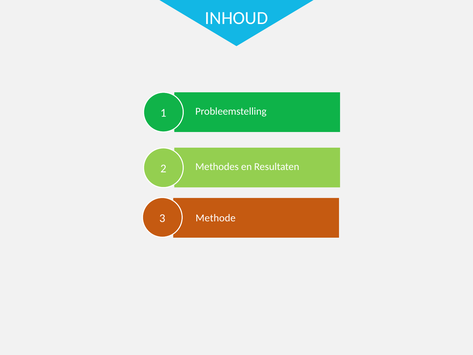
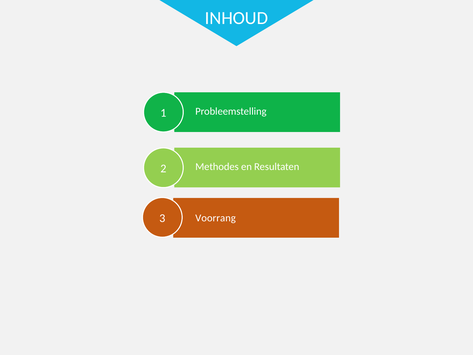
Methode: Methode -> Voorrang
